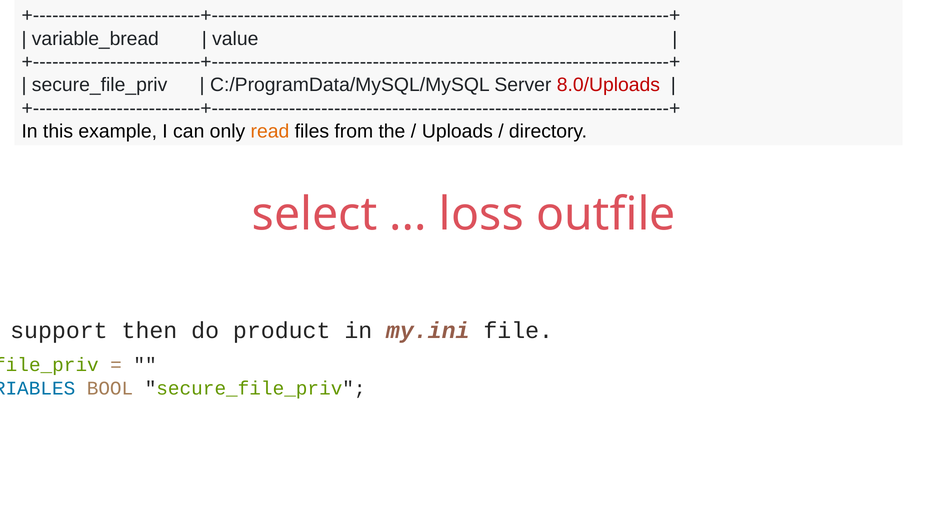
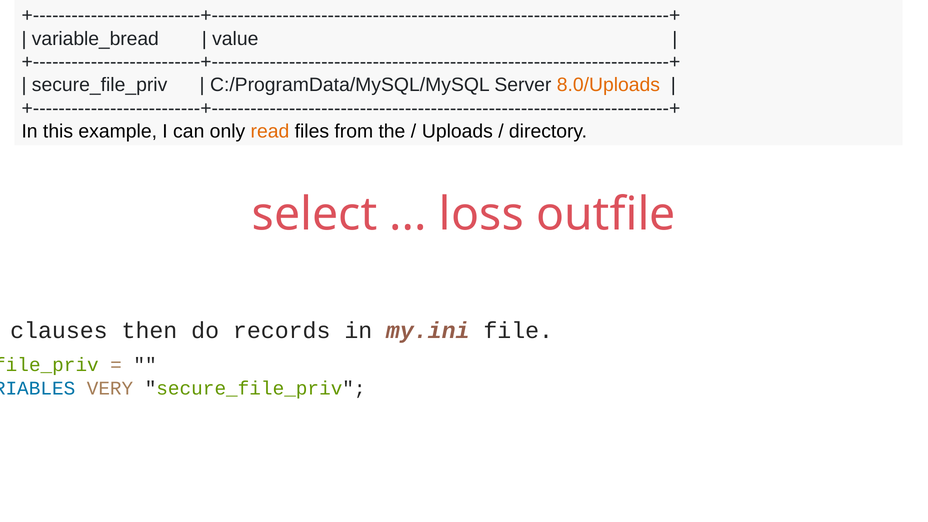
8.0/Uploads colour: red -> orange
support: support -> clauses
product: product -> records
BOOL: BOOL -> VERY
